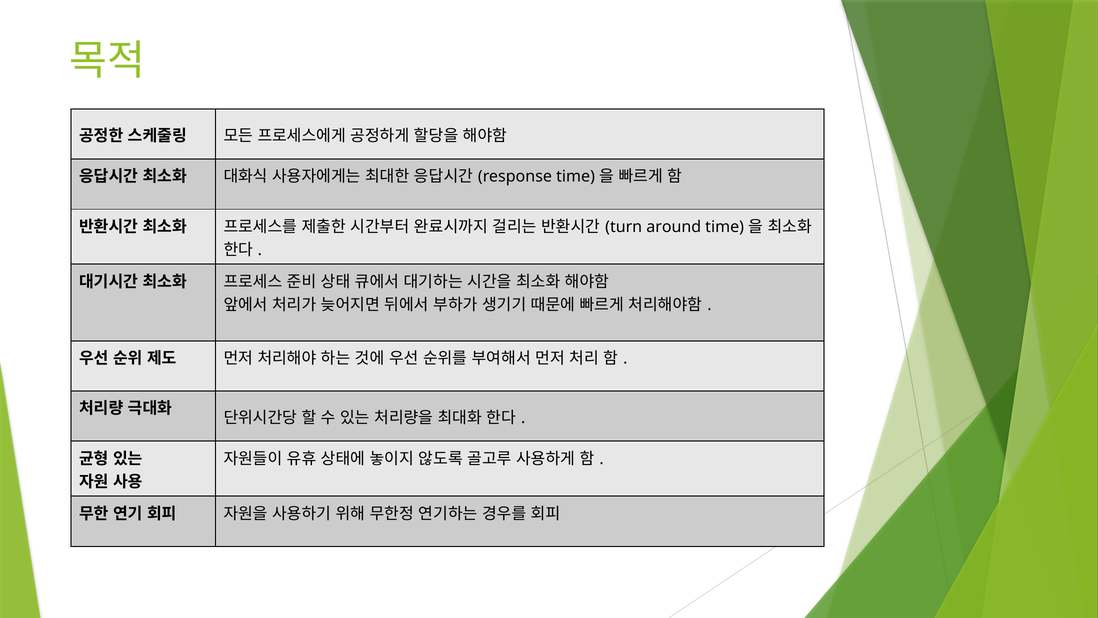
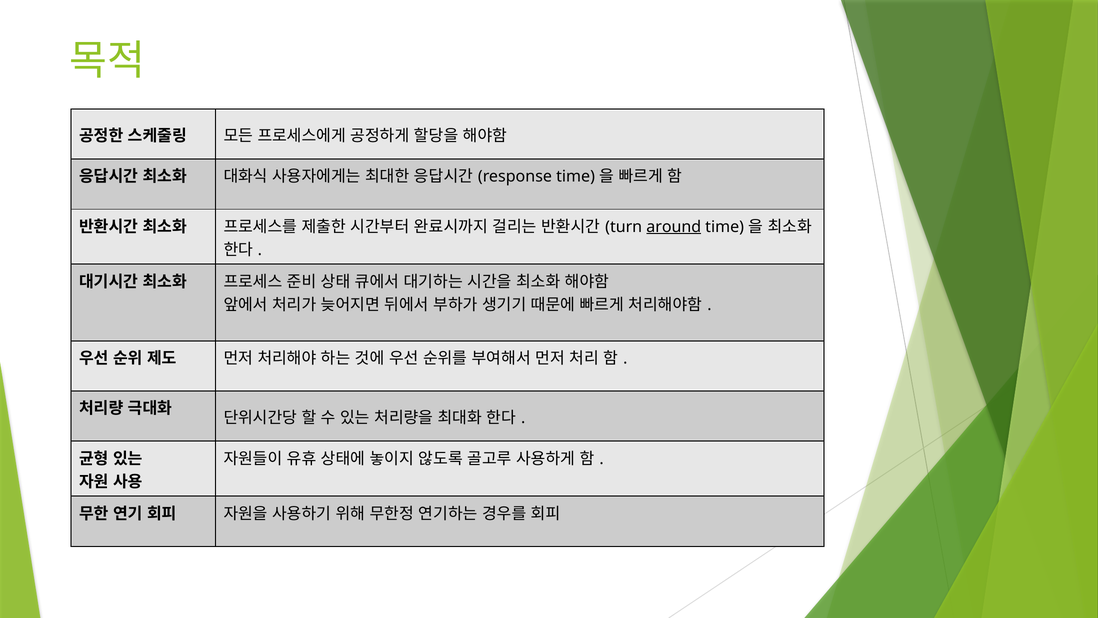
around underline: none -> present
